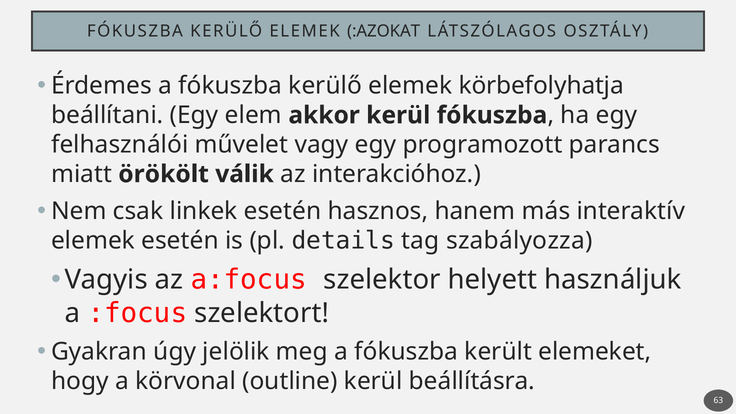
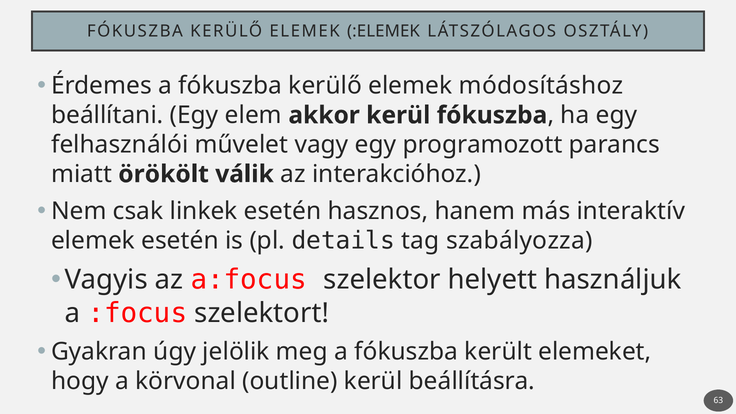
:AZOKAT: :AZOKAT -> :ELEMEK
körbefolyhatja: körbefolyhatja -> módosításhoz
